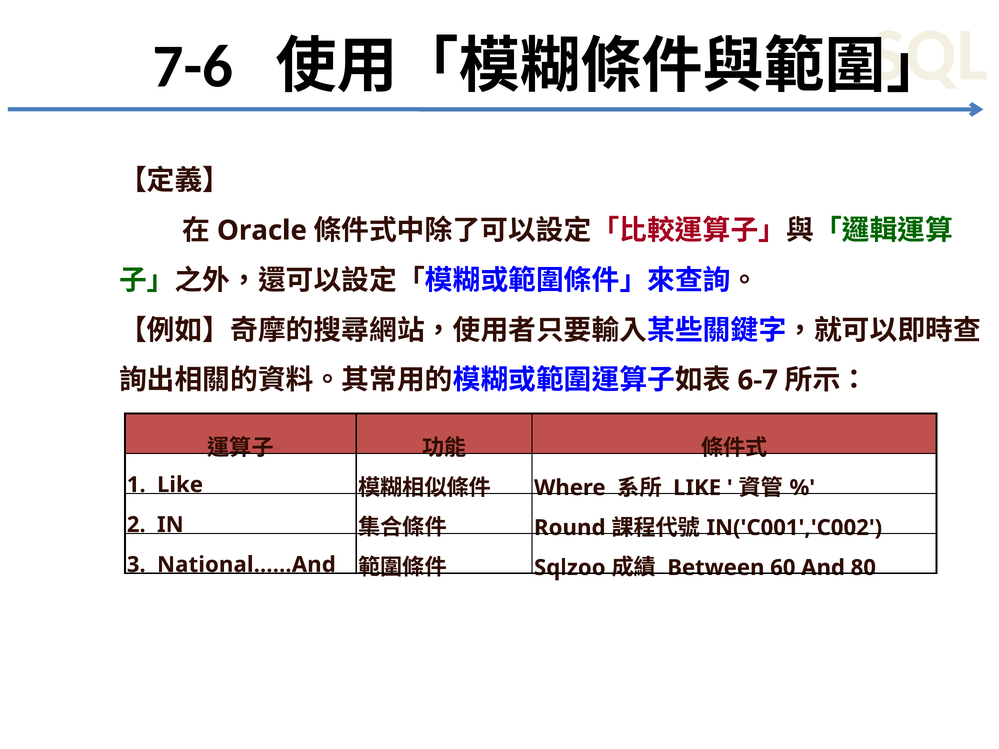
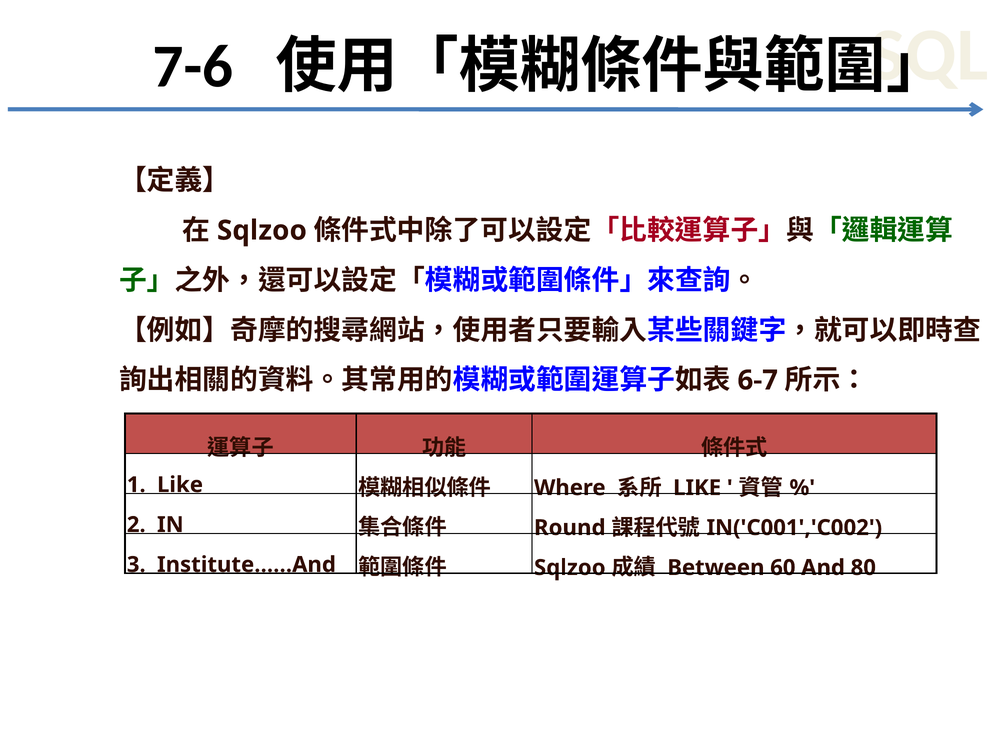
Oracle at (262, 231): Oracle -> Sqlzoo
National……And: National……And -> Institute……And
